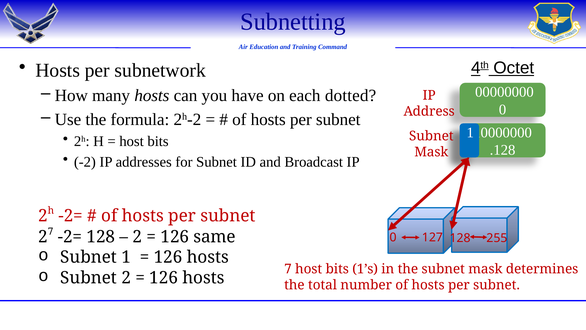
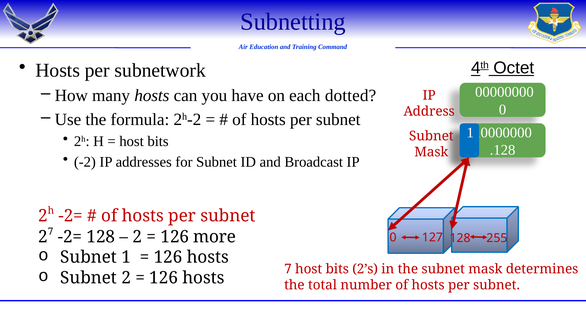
same: same -> more
1’s: 1’s -> 2’s
